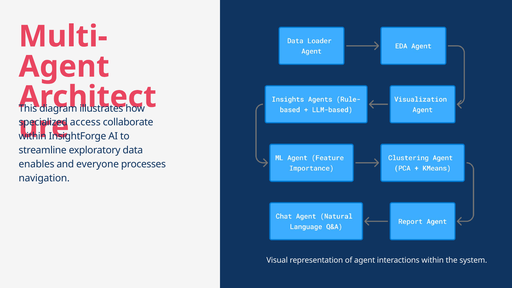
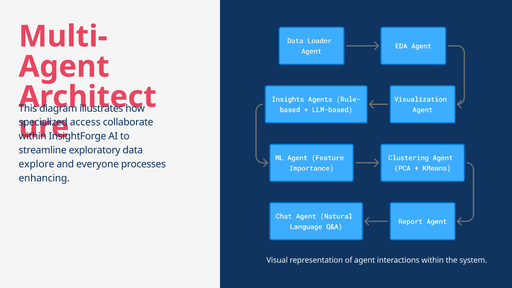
enables: enables -> explore
navigation: navigation -> enhancing
